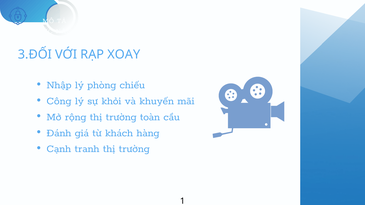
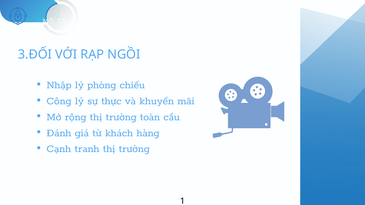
XOAY: XOAY -> NGỒI
khỏi: khỏi -> thực
